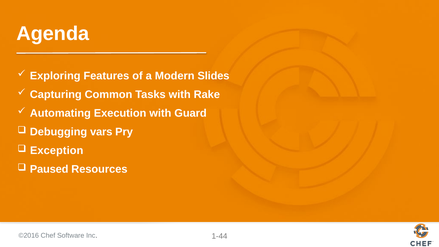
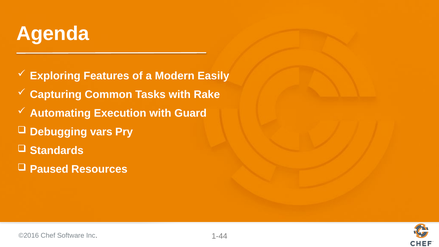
Slides: Slides -> Easily
Exception: Exception -> Standards
